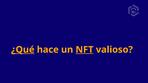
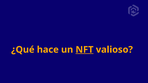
¿Qué underline: present -> none
